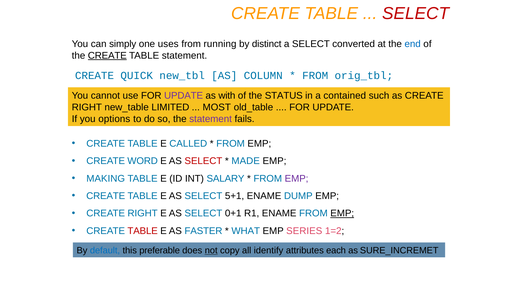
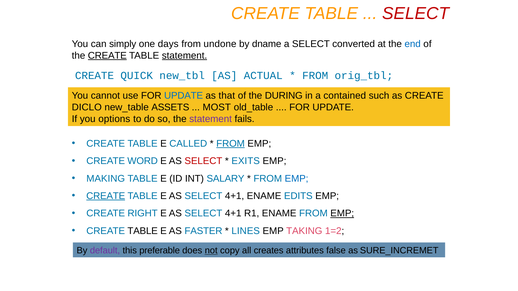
uses: uses -> days
running: running -> undone
distinct: distinct -> dname
statement at (185, 56) underline: none -> present
COLUMN: COLUMN -> ACTUAL
UPDATE at (184, 96) colour: purple -> blue
with: with -> that
STATUS: STATUS -> DURING
RIGHT at (87, 107): RIGHT -> DICLO
LIMITED: LIMITED -> ASSETS
FROM at (231, 144) underline: none -> present
MADE: MADE -> EXITS
EMP at (297, 179) colour: purple -> blue
CREATE at (106, 196) underline: none -> present
5+1 at (235, 196): 5+1 -> 4+1
DUMP: DUMP -> EDITS
0+1 at (233, 214): 0+1 -> 4+1
TABLE at (143, 231) colour: red -> black
WHAT: WHAT -> LINES
SERIES: SERIES -> TAKING
default colour: blue -> purple
identify: identify -> creates
each: each -> false
